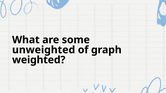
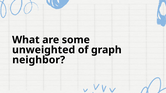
weighted: weighted -> neighbor
